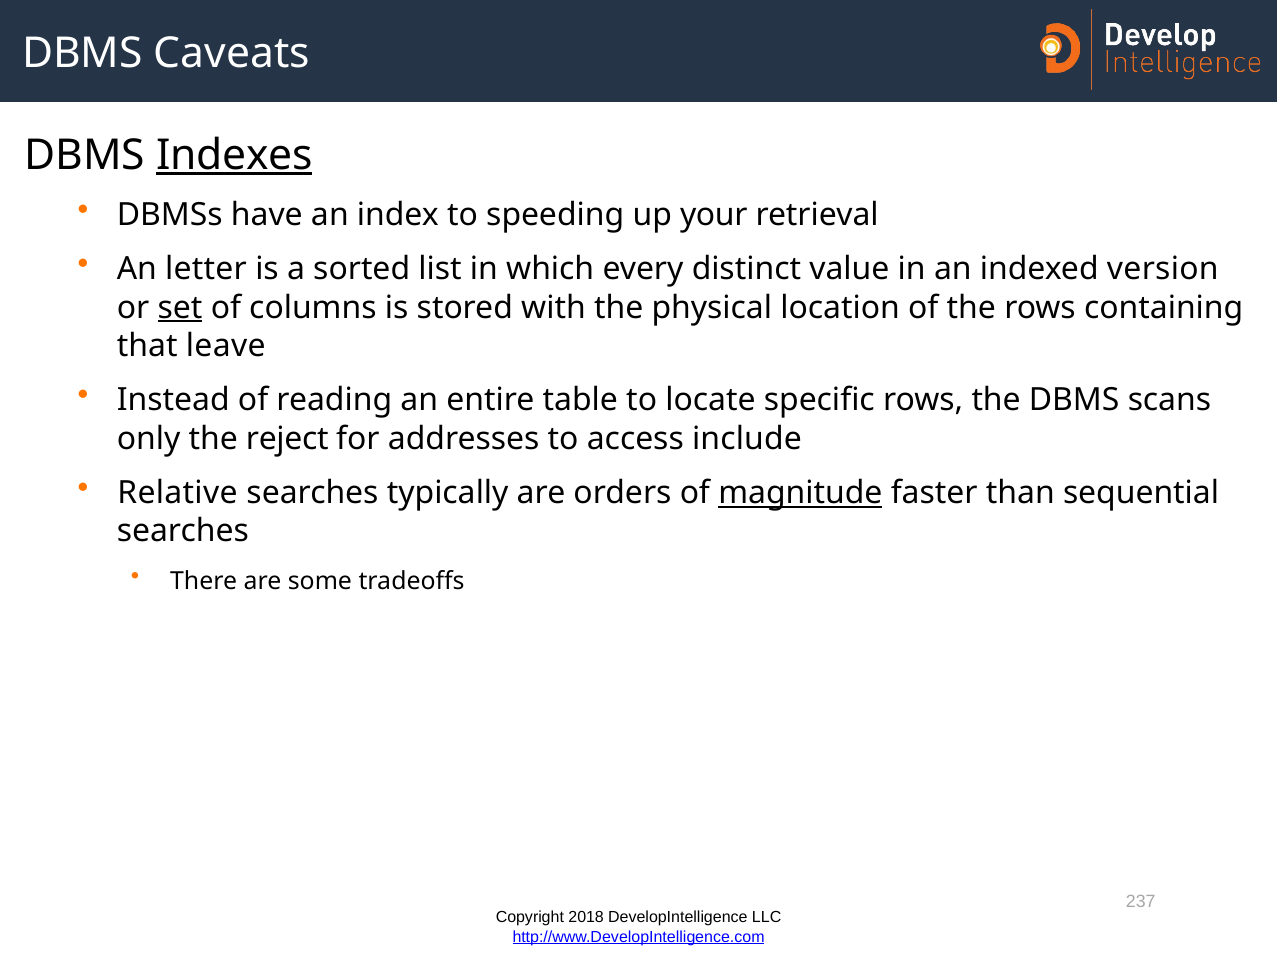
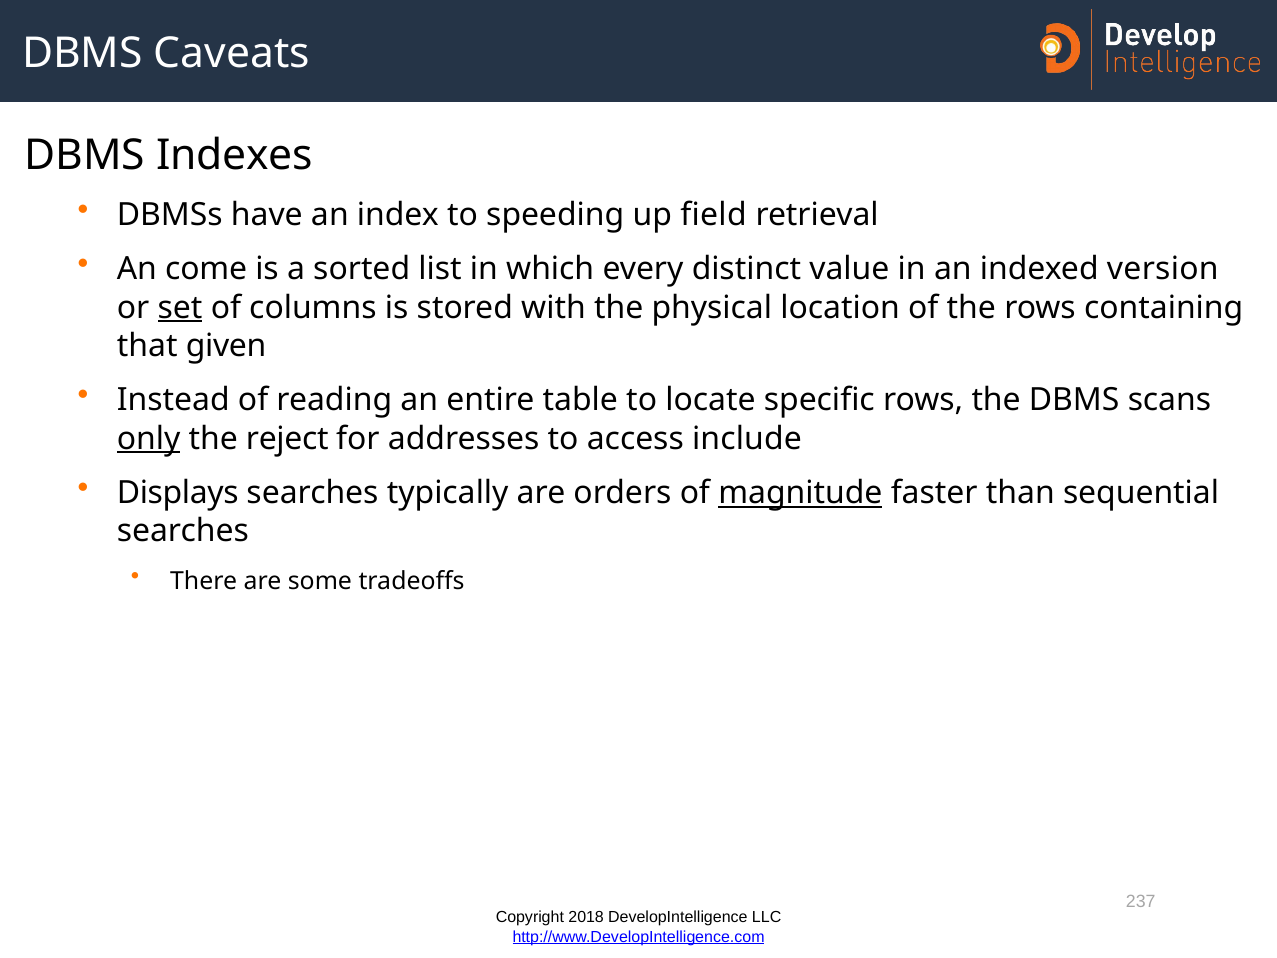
Indexes underline: present -> none
your: your -> field
letter: letter -> come
leave: leave -> given
only underline: none -> present
Relative: Relative -> Displays
